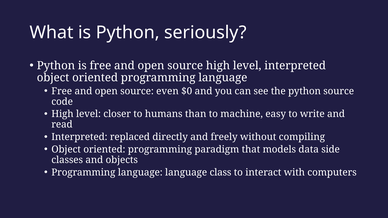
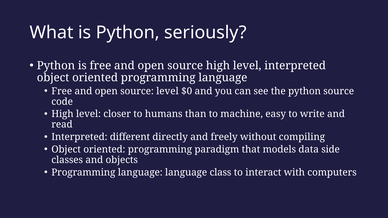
source even: even -> level
replaced: replaced -> different
